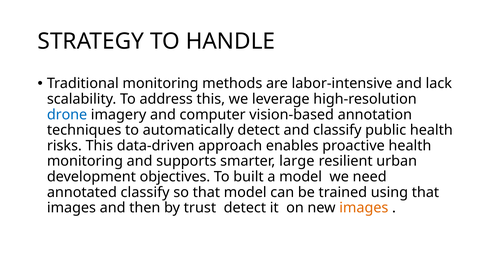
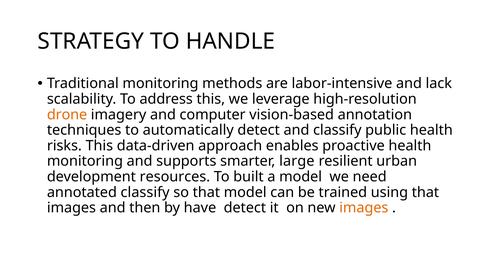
drone colour: blue -> orange
objectives: objectives -> resources
trust: trust -> have
